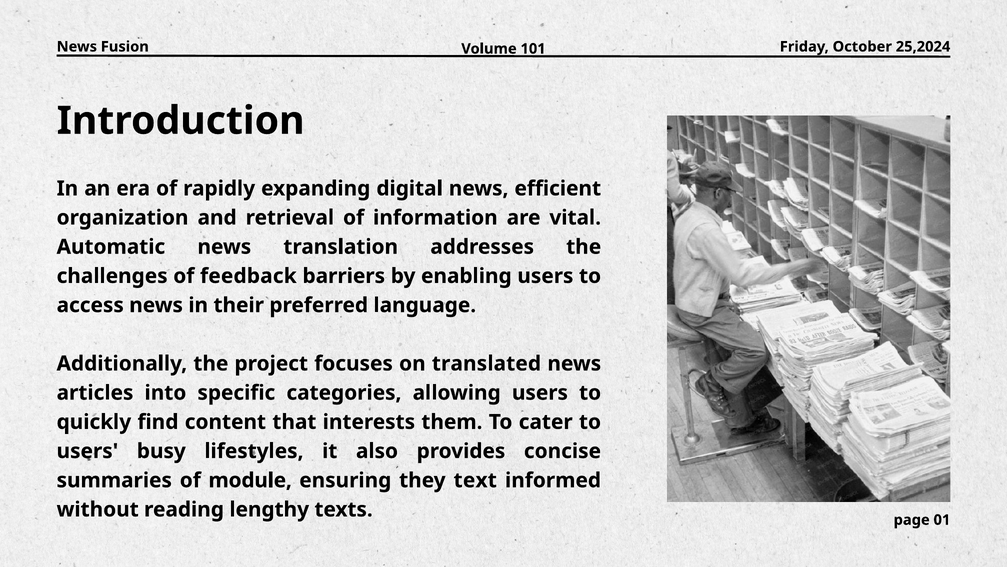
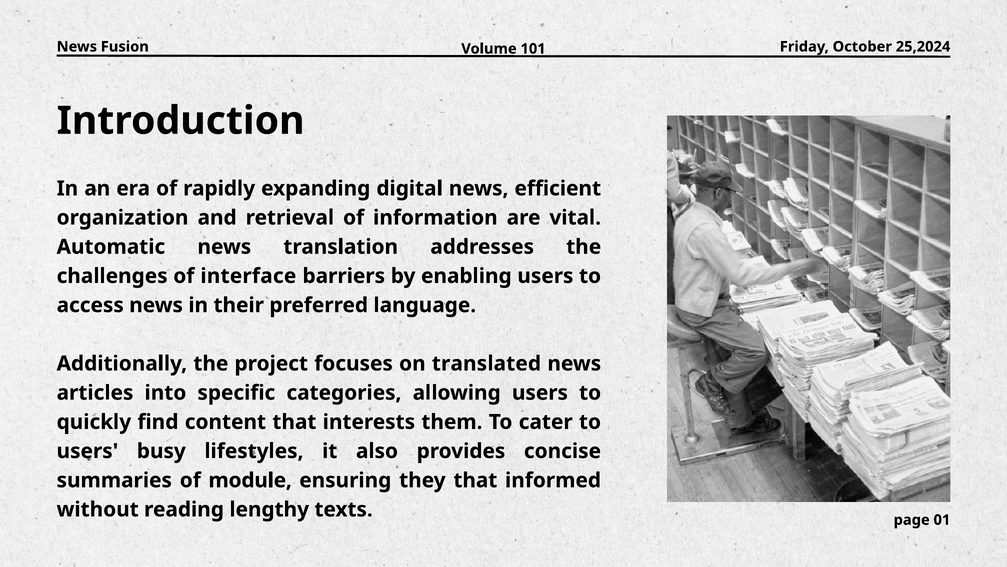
feedback: feedback -> interface
they text: text -> that
